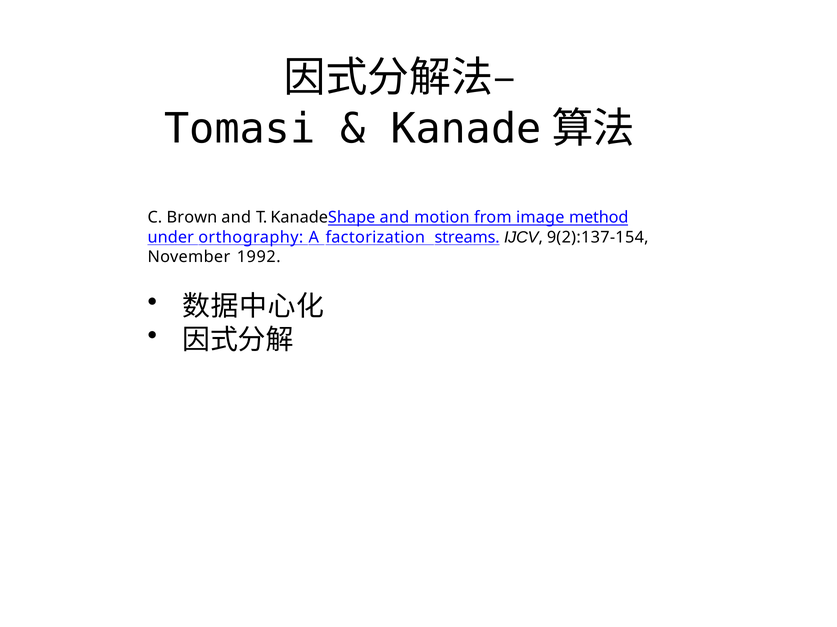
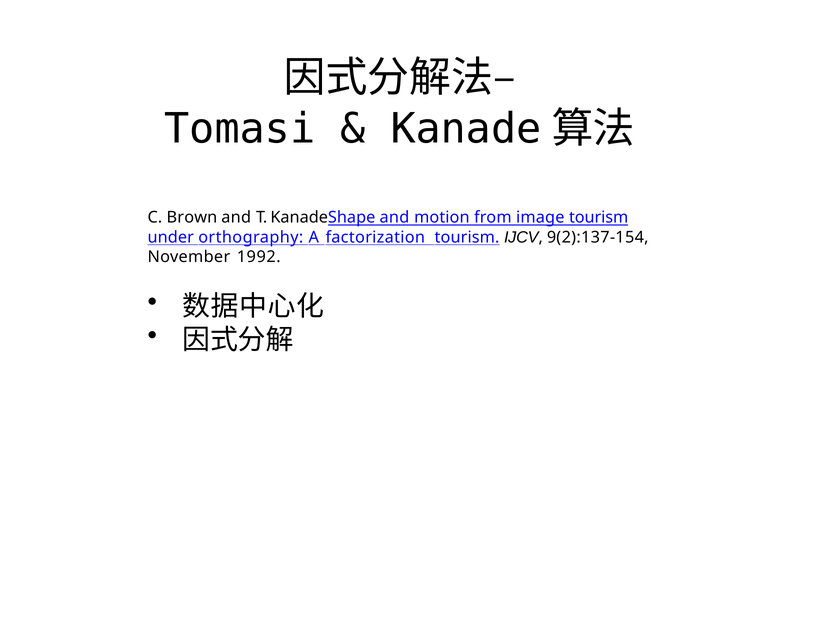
image method: method -> tourism
factorization streams: streams -> tourism
